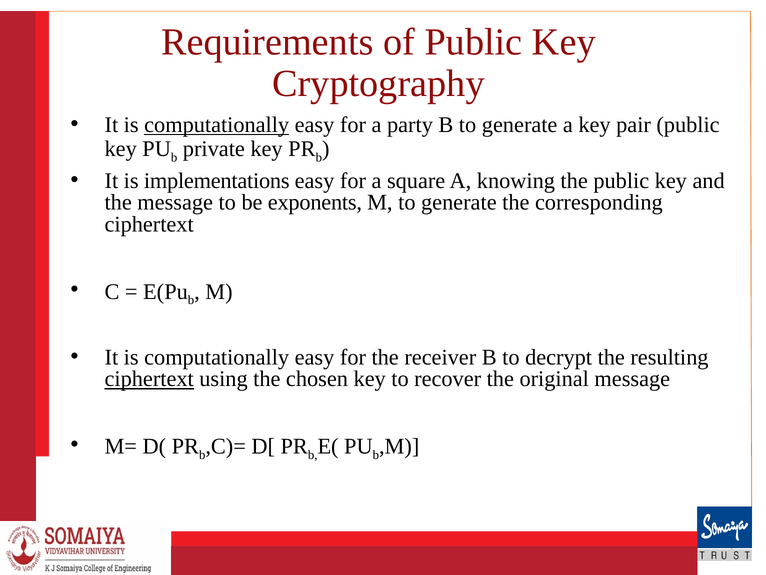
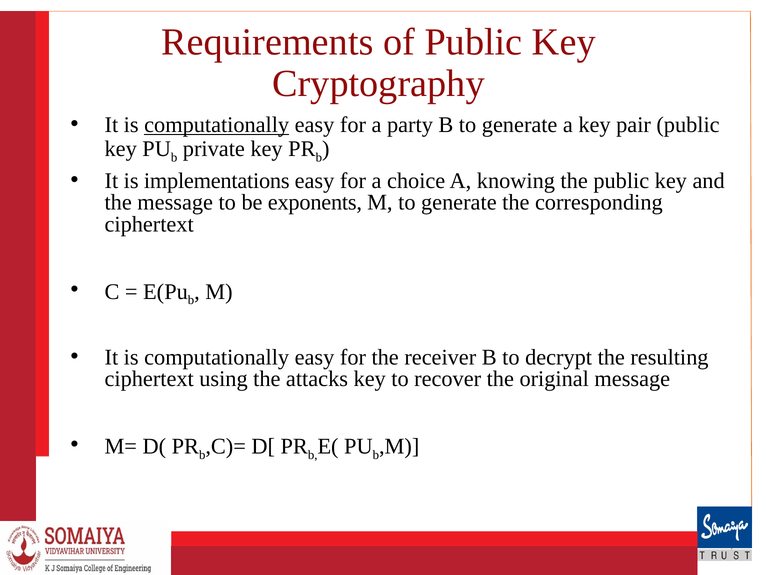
square: square -> choice
ciphertext at (149, 379) underline: present -> none
chosen: chosen -> attacks
